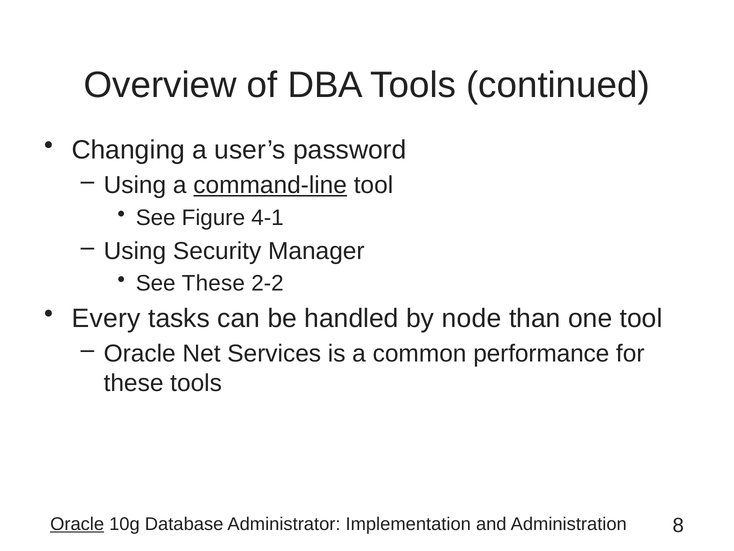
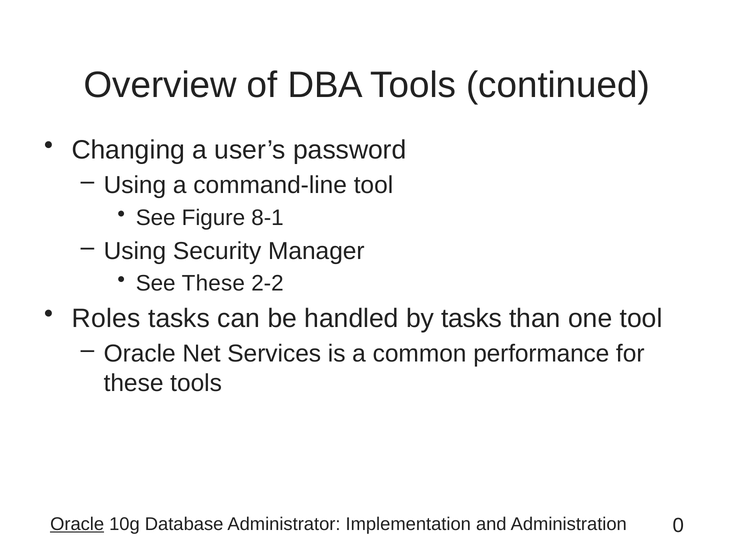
command-line underline: present -> none
4-1: 4-1 -> 8-1
Every: Every -> Roles
by node: node -> tasks
8: 8 -> 0
